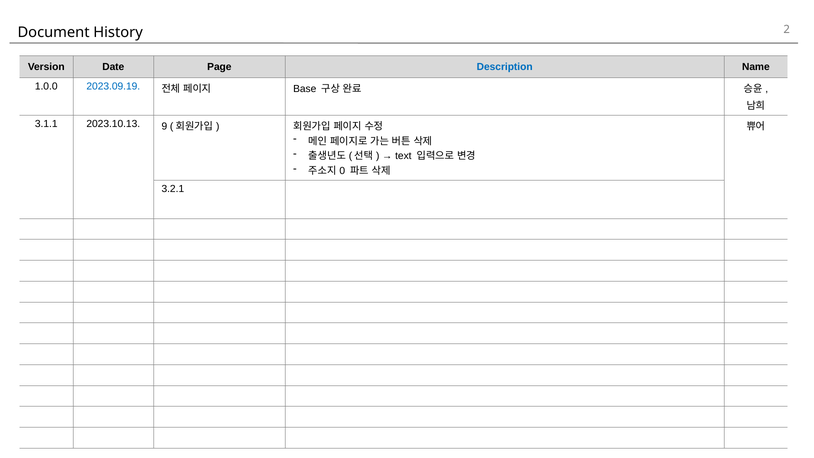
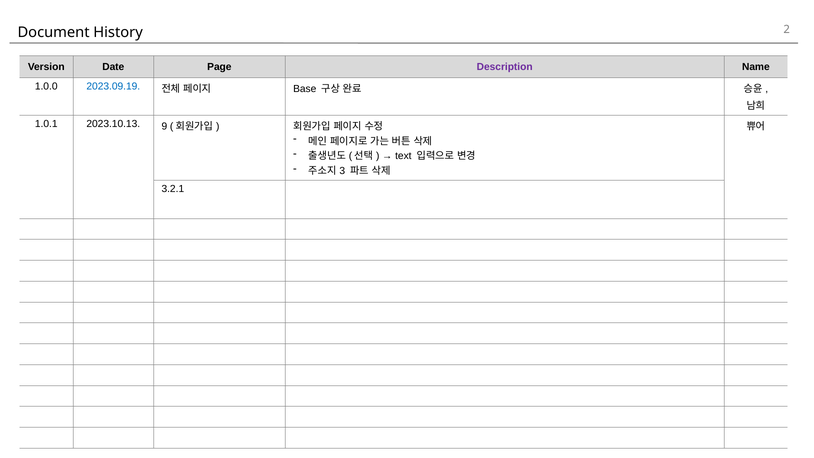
Description colour: blue -> purple
3.1.1: 3.1.1 -> 1.0.1
0: 0 -> 3
